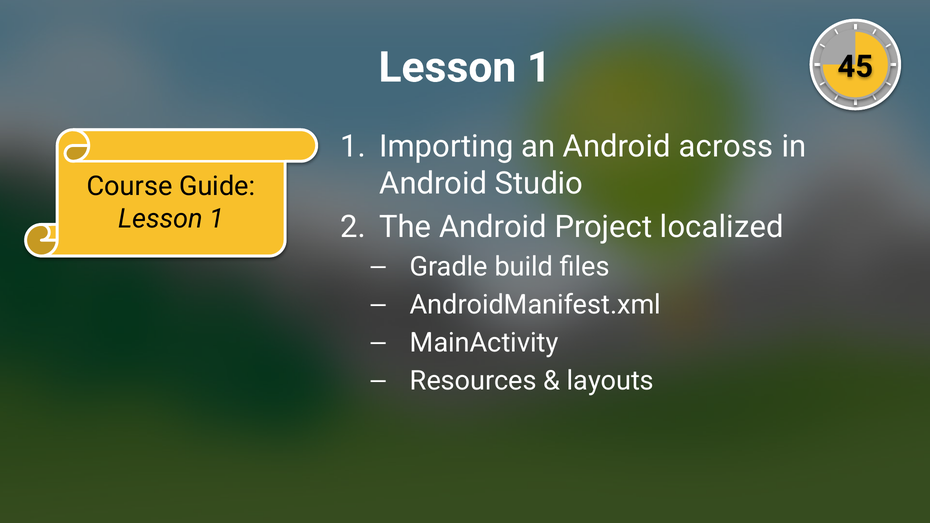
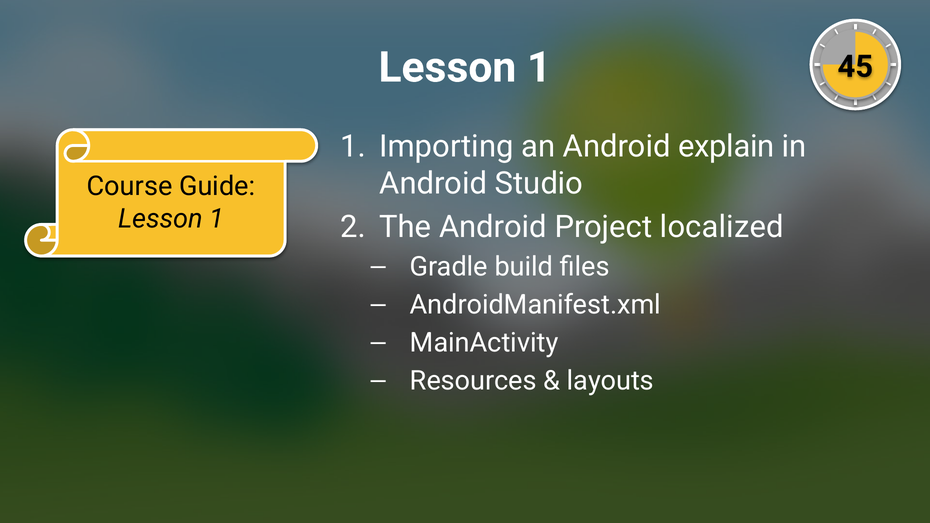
across: across -> explain
